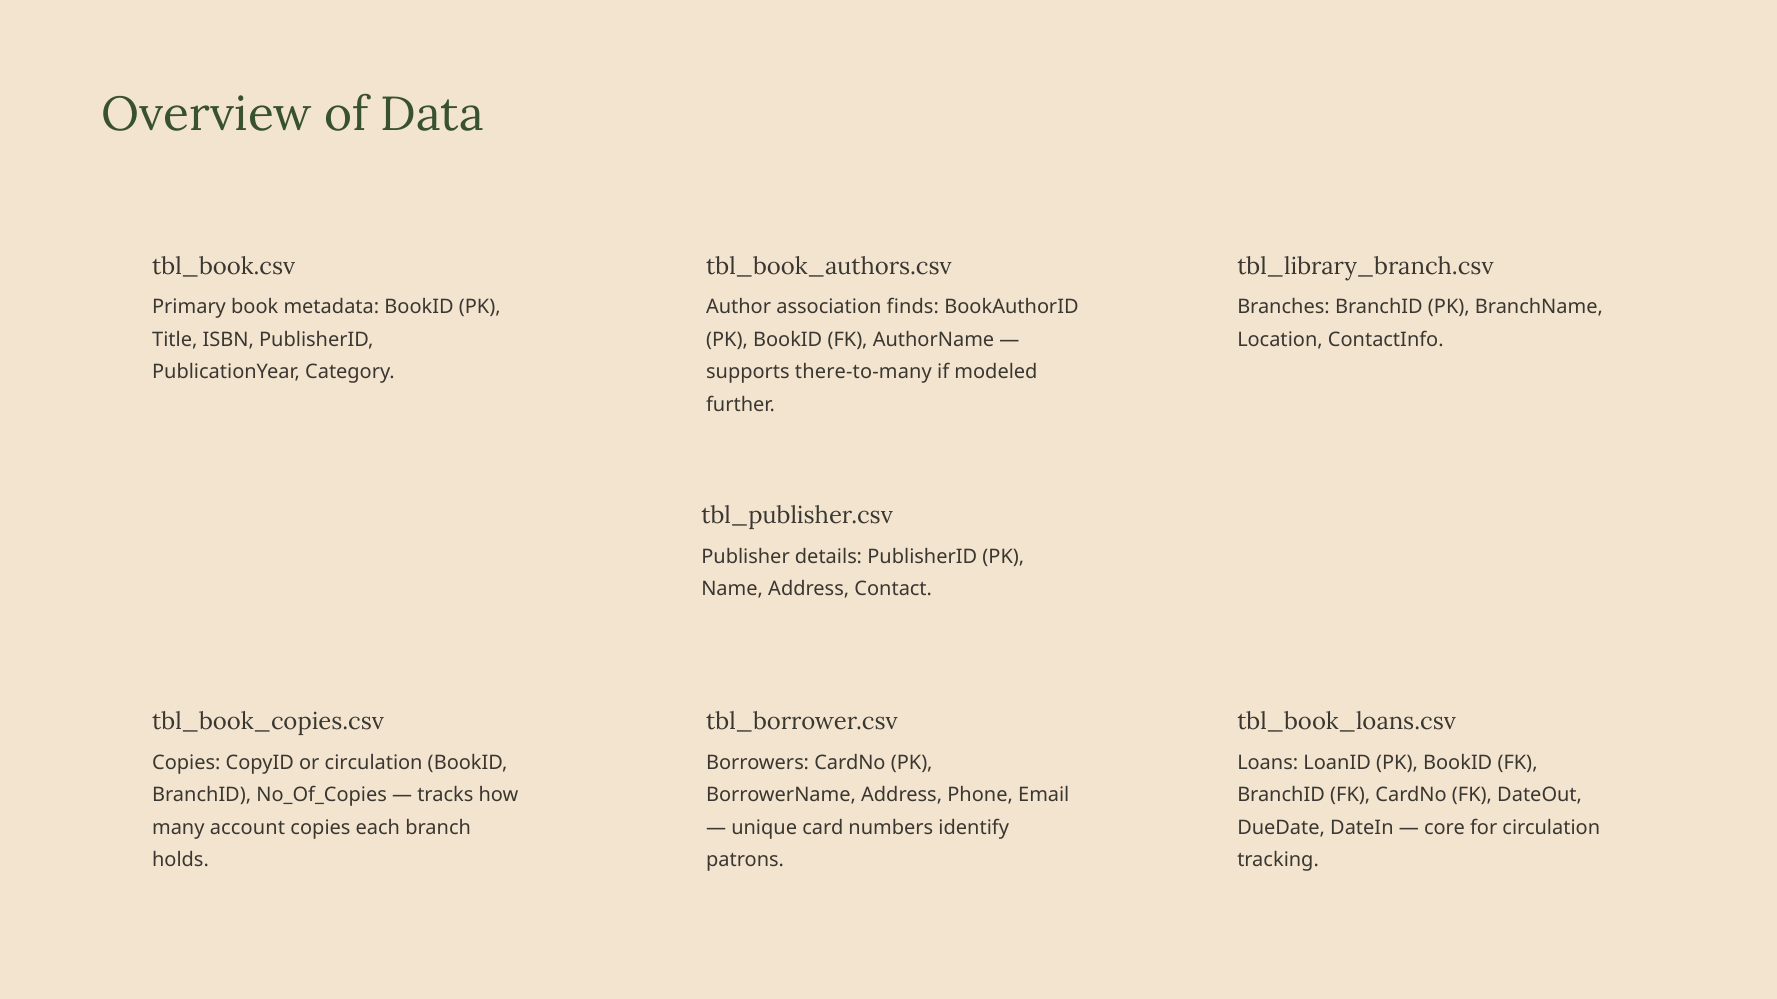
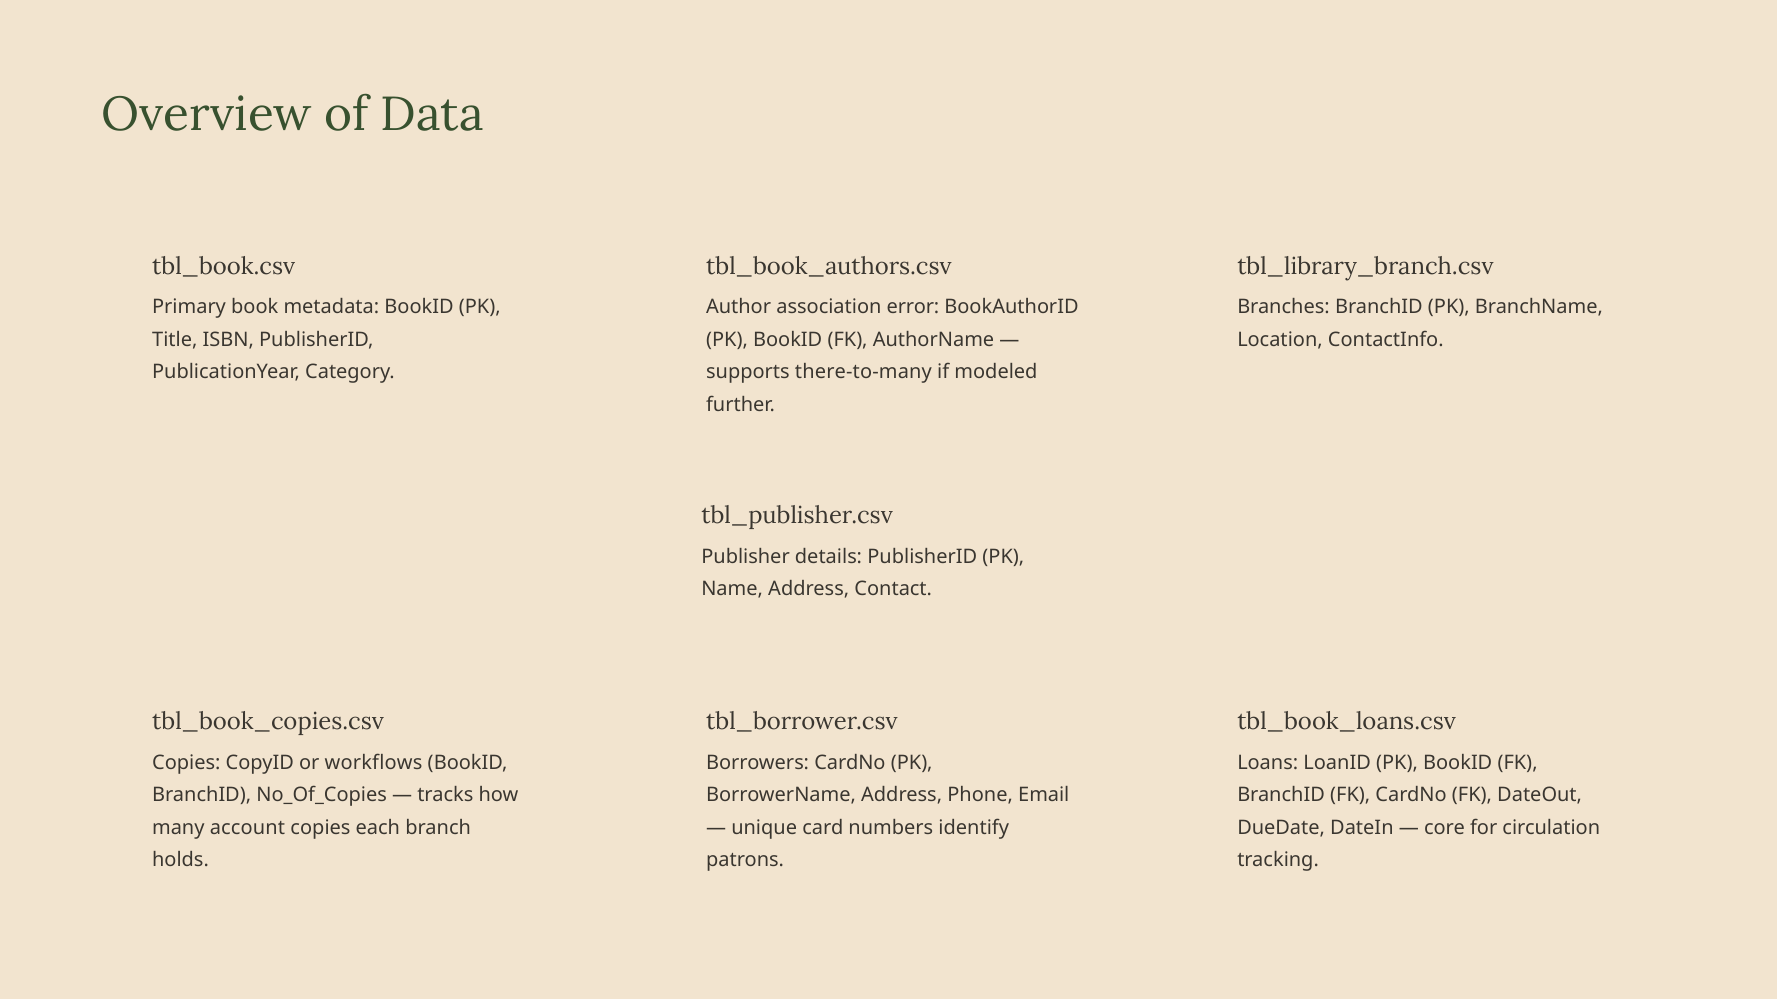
finds: finds -> error
or circulation: circulation -> workflows
